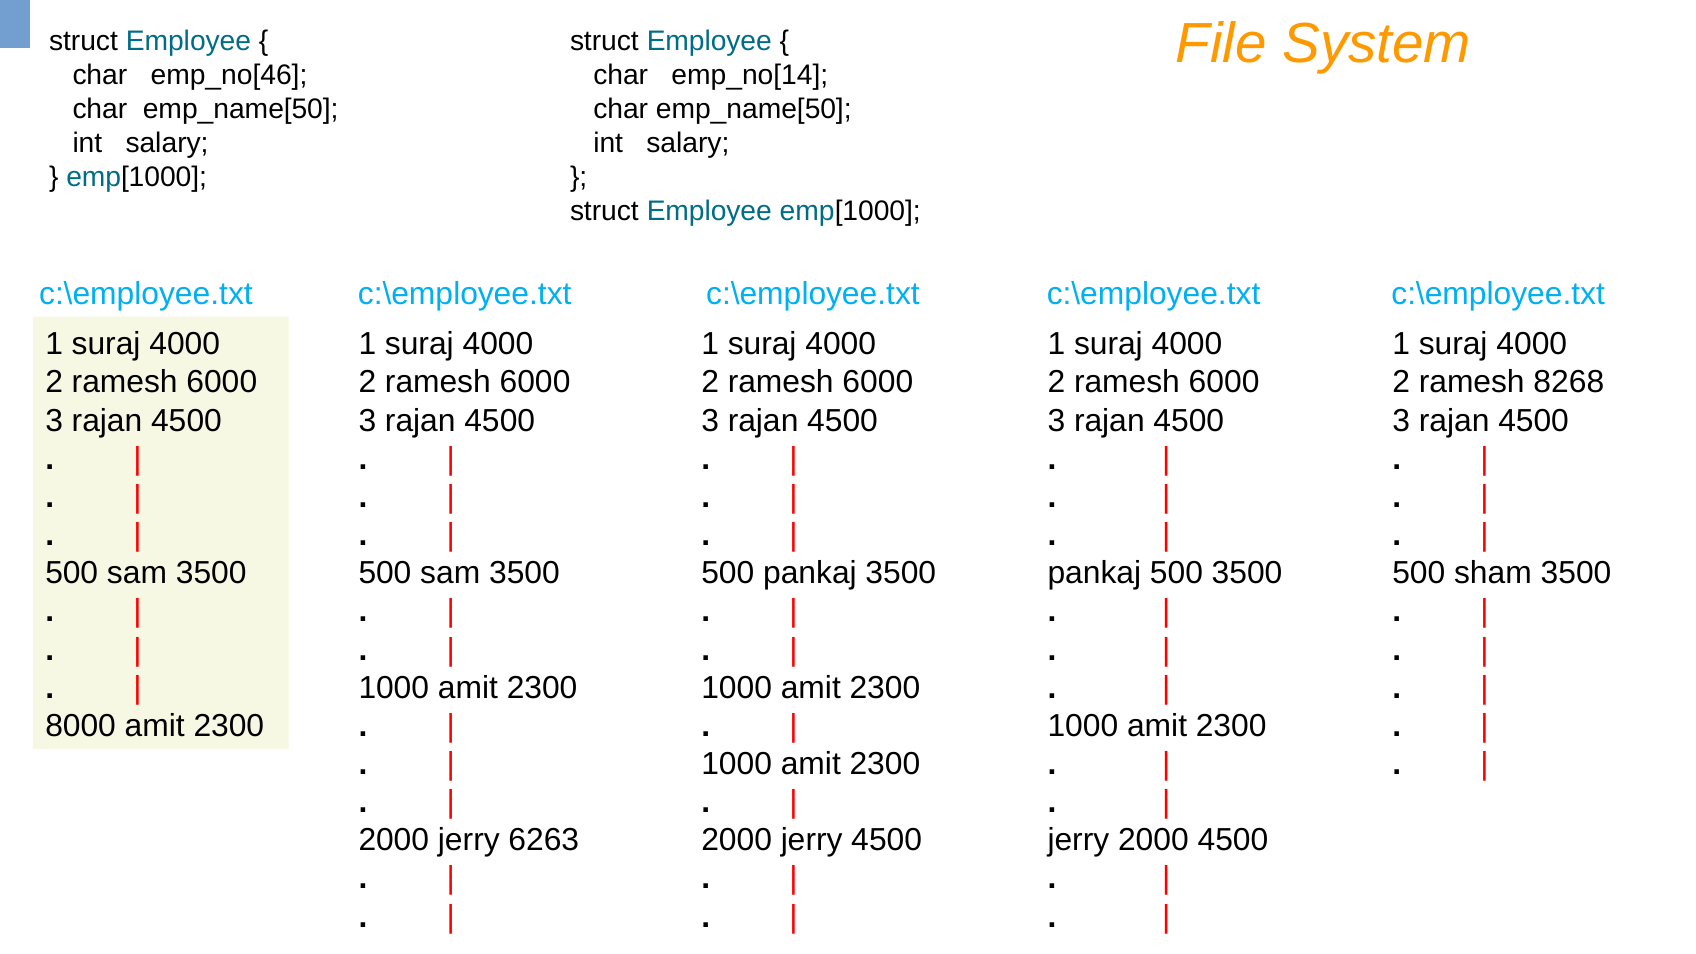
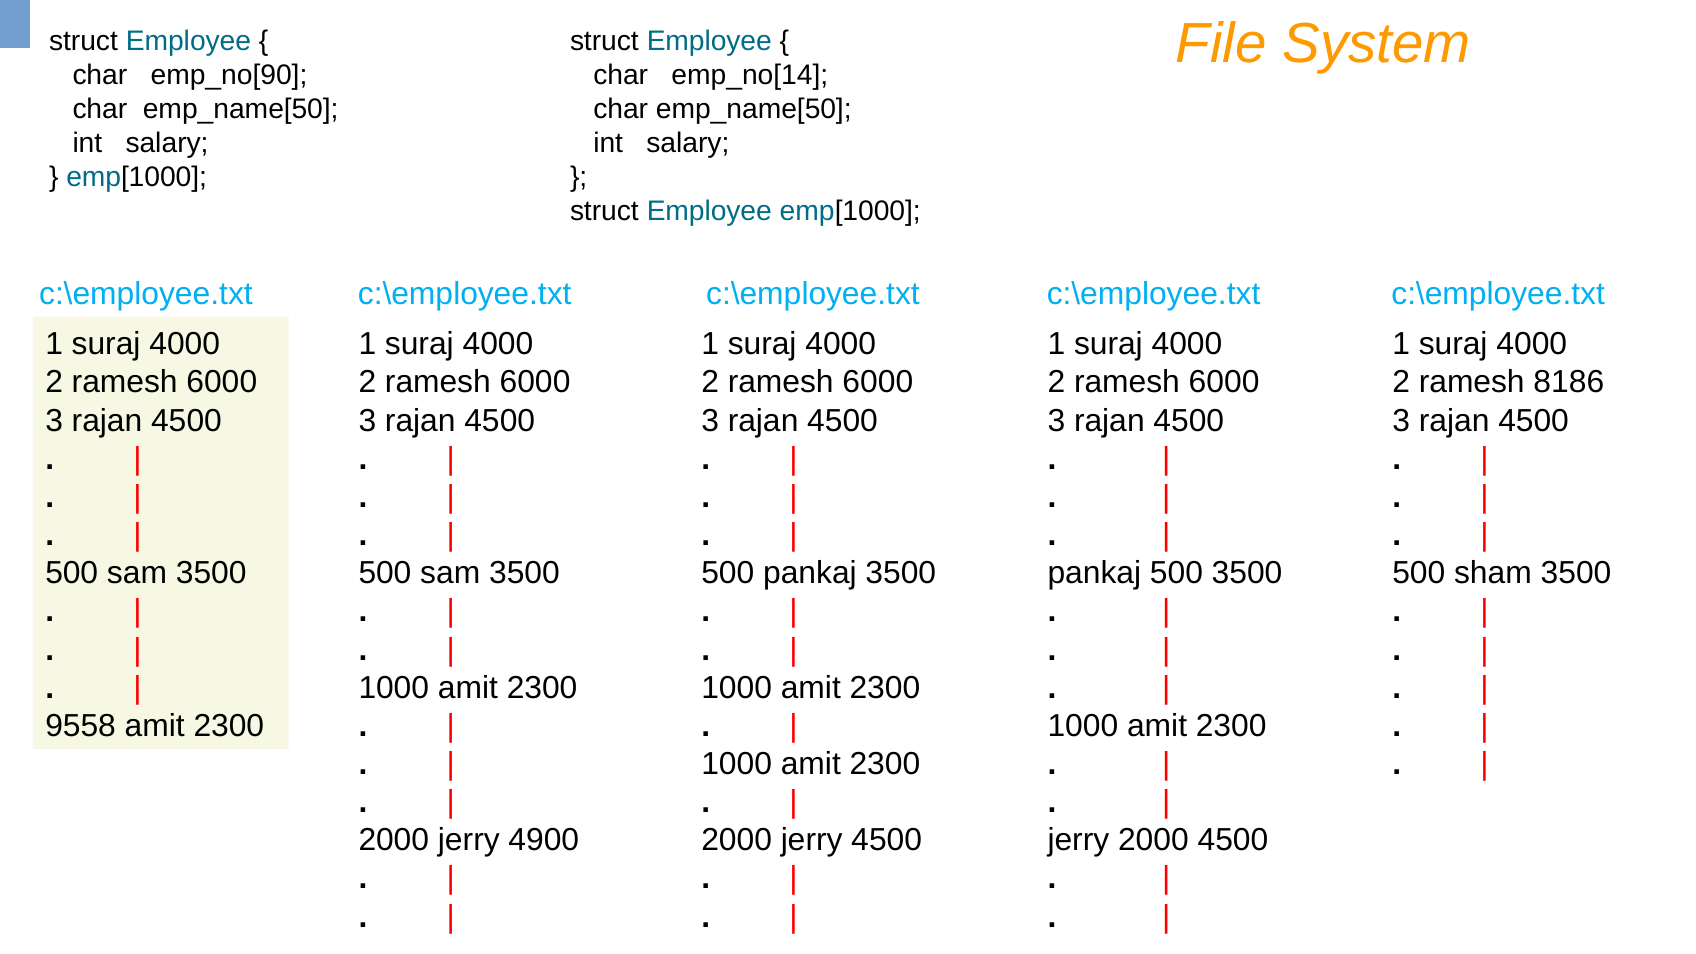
emp_no[46: emp_no[46 -> emp_no[90
8268: 8268 -> 8186
8000: 8000 -> 9558
6263: 6263 -> 4900
